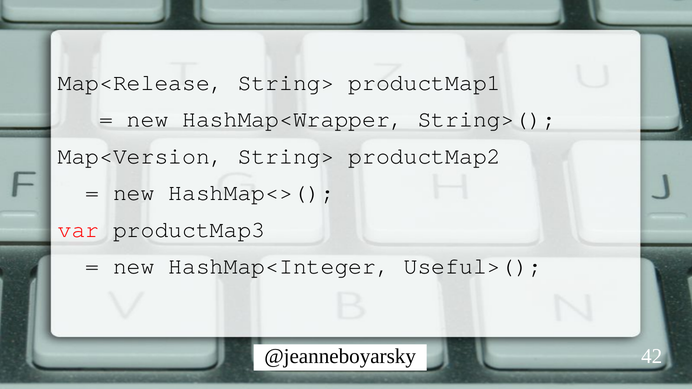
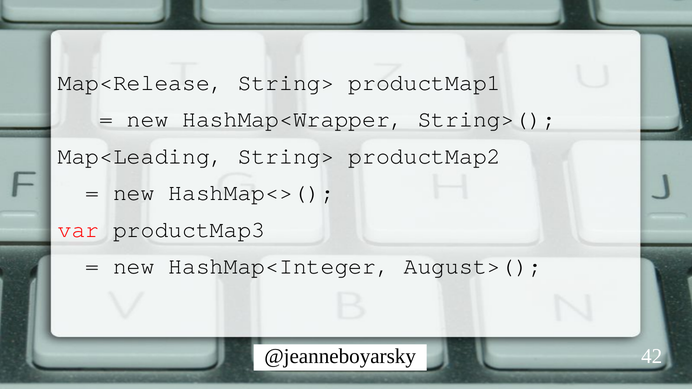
Map<Version: Map<Version -> Map<Leading
Useful>(: Useful>( -> August>(
